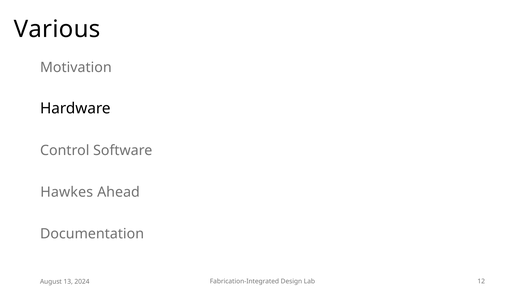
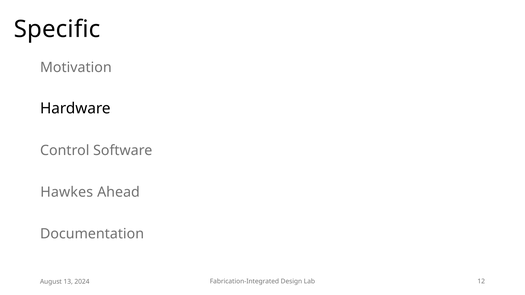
Various: Various -> Specific
